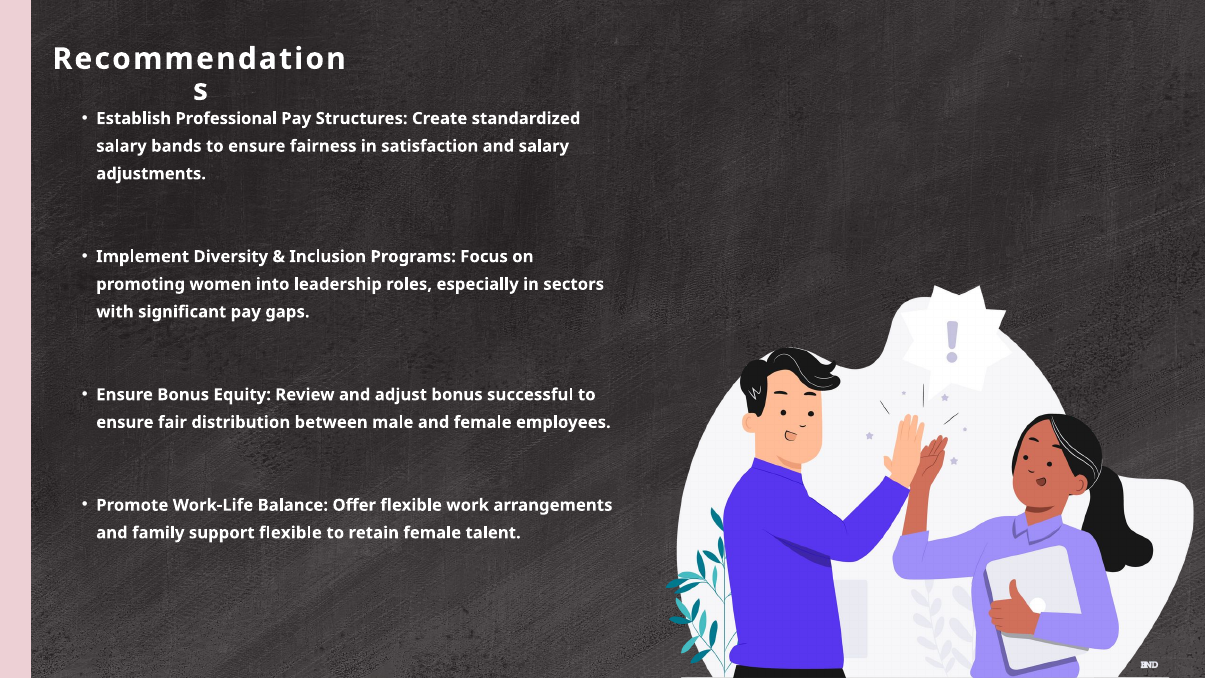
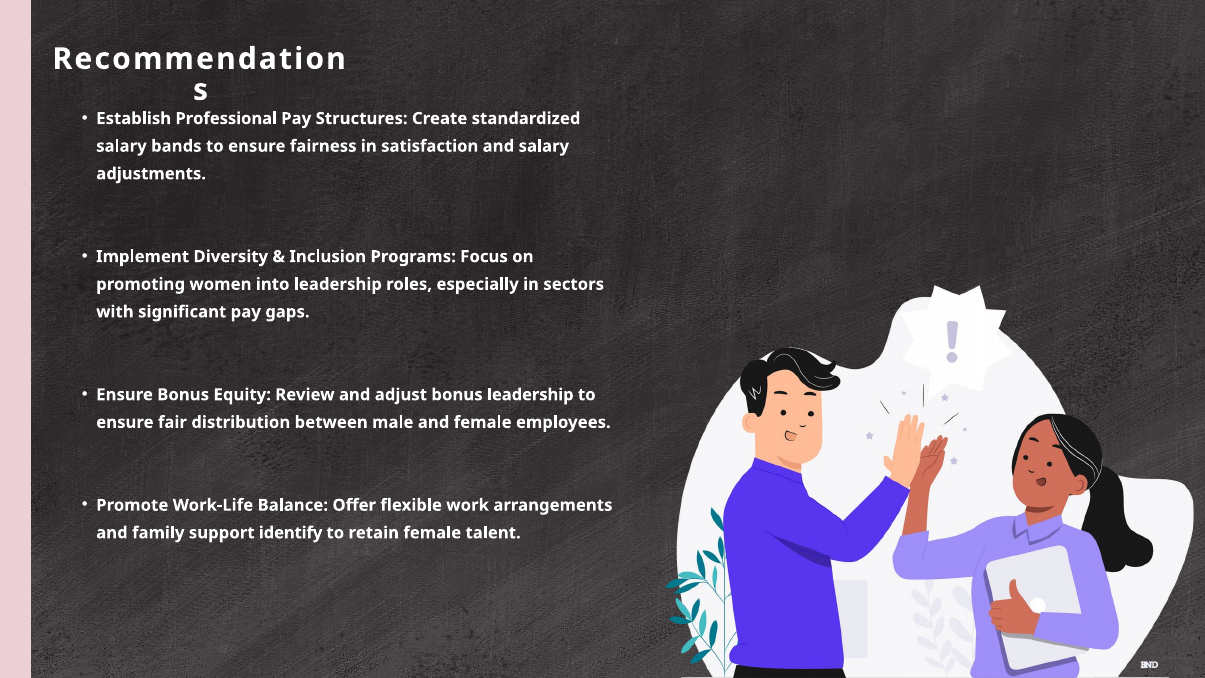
bonus successful: successful -> leadership
support flexible: flexible -> identify
